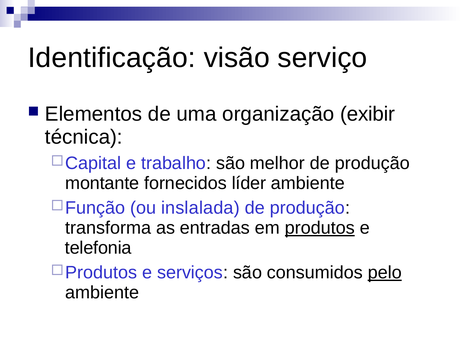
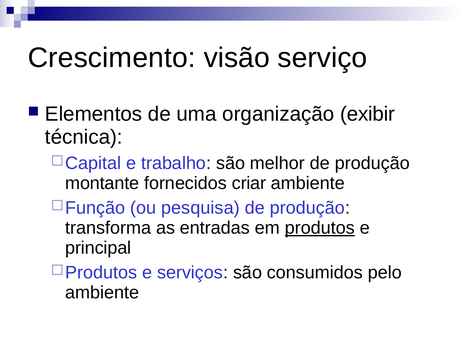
Identificação: Identificação -> Crescimento
líder: líder -> criar
inslalada: inslalada -> pesquisa
telefonia: telefonia -> principal
pelo underline: present -> none
